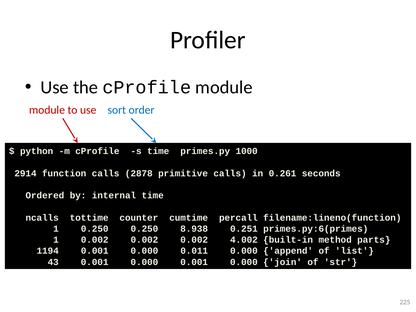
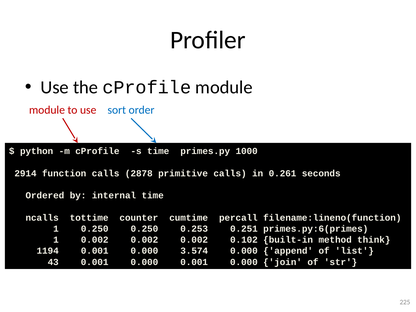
8.938: 8.938 -> 0.253
4.002: 4.002 -> 0.102
parts: parts -> think
0.011: 0.011 -> 3.574
